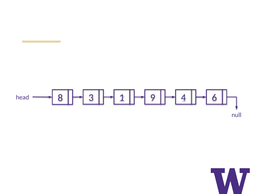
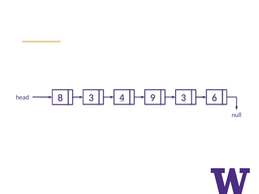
1: 1 -> 4
9 4: 4 -> 3
